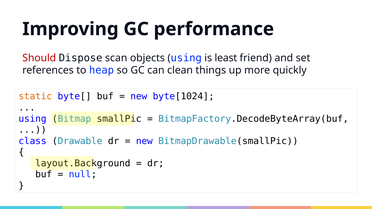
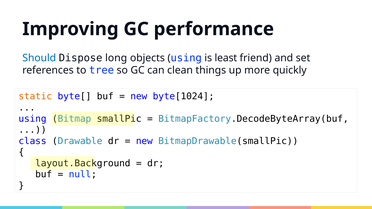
Should colour: red -> blue
scan: scan -> long
heap: heap -> tree
